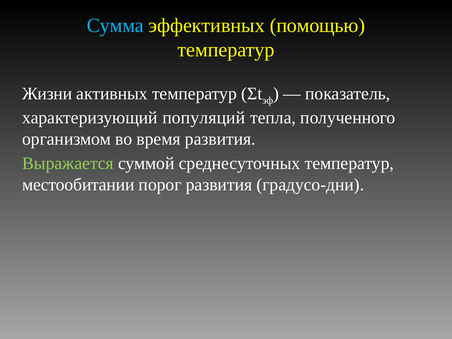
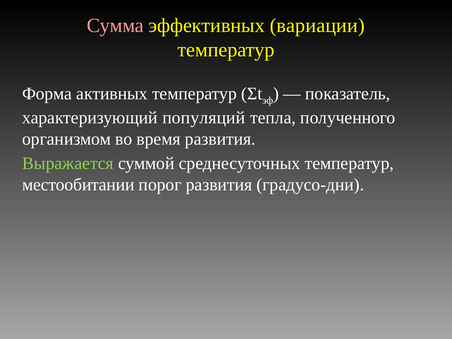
Сумма colour: light blue -> pink
помощью: помощью -> вариации
Жизни: Жизни -> Форма
